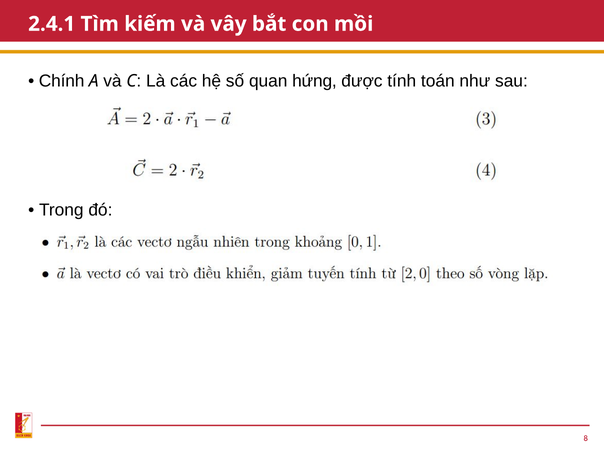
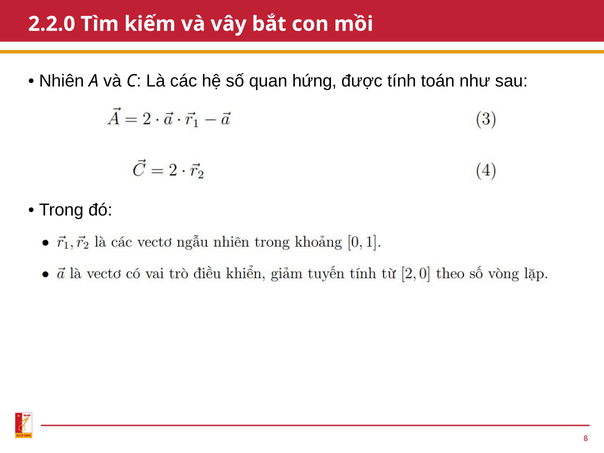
2.4.1: 2.4.1 -> 2.2.0
Chính: Chính -> Nhiên
